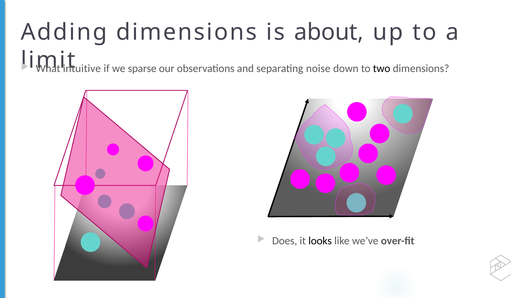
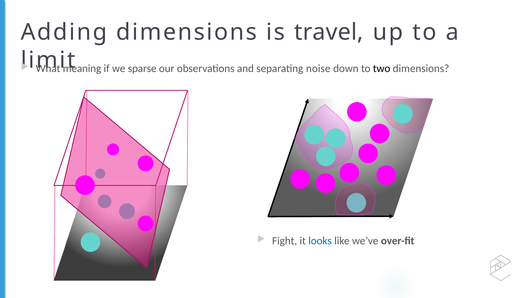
about: about -> travel
intuitive: intuitive -> meaning
Does: Does -> Fight
looks colour: black -> blue
